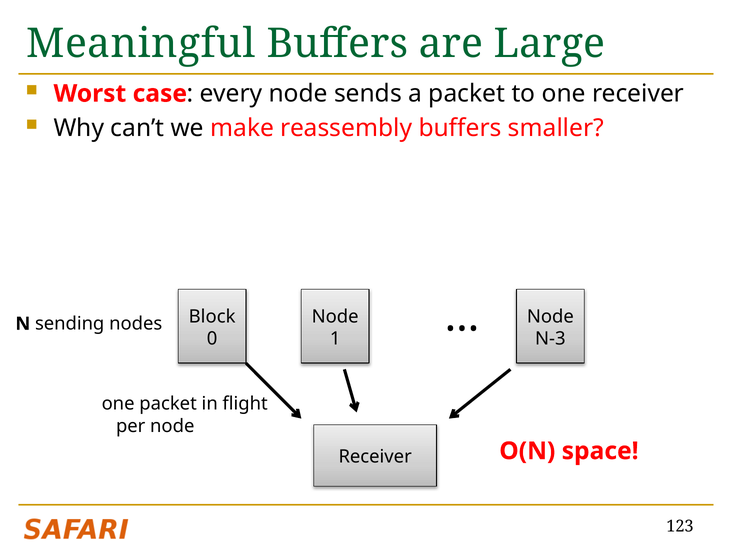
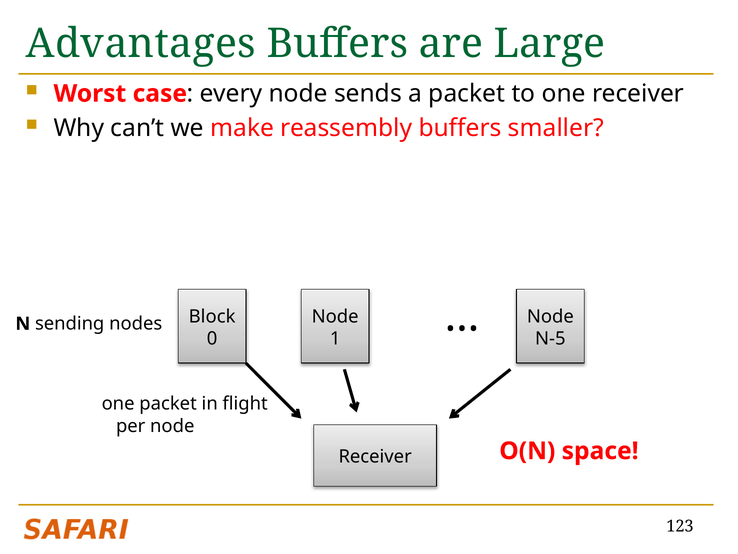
Meaningful: Meaningful -> Advantages
N-3: N-3 -> N-5
